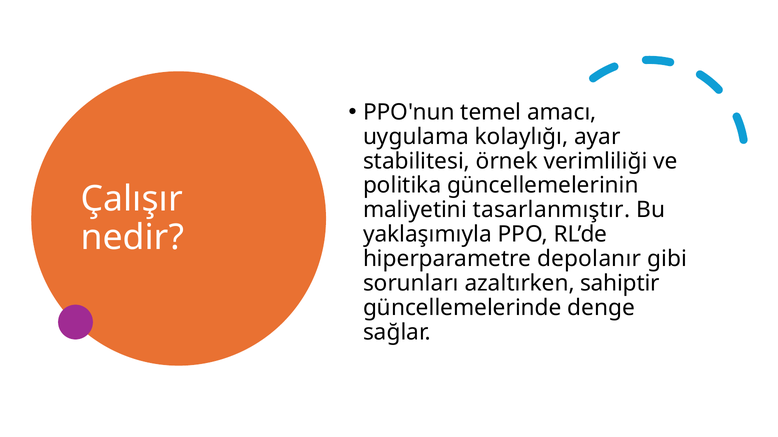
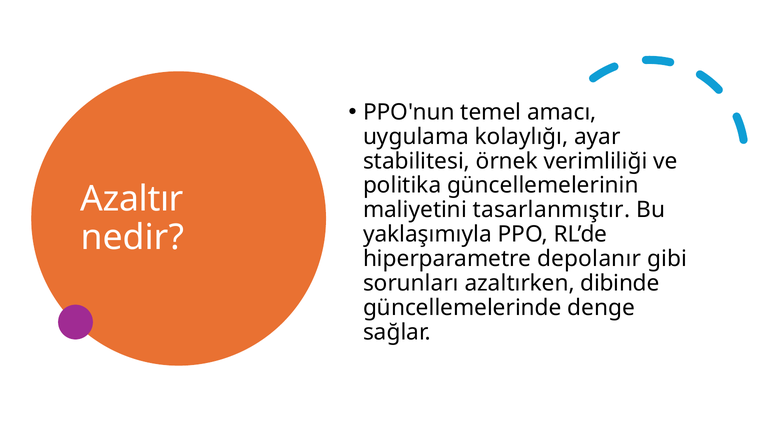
Çalışır: Çalışır -> Azaltır
sahiptir: sahiptir -> dibinde
